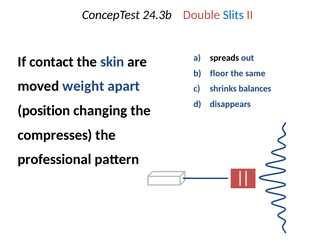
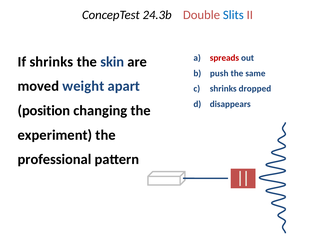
spreads colour: black -> red
If contact: contact -> shrinks
floor: floor -> push
balances: balances -> dropped
compresses: compresses -> experiment
